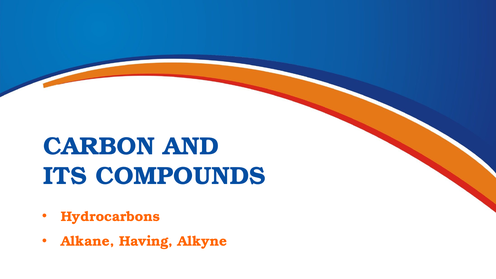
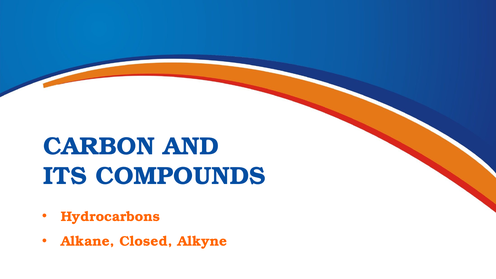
Having: Having -> Closed
